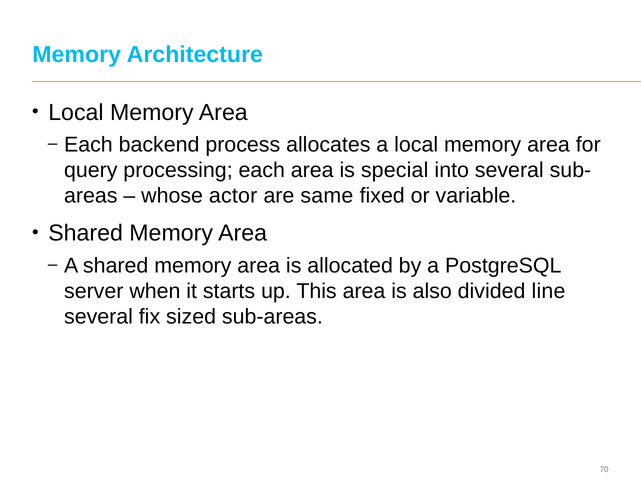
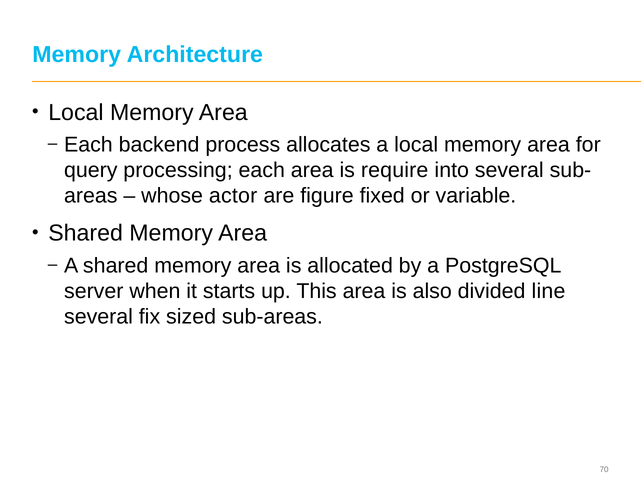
special: special -> require
same: same -> figure
